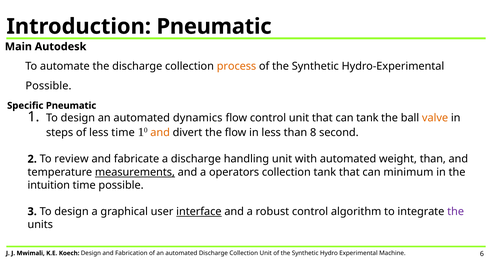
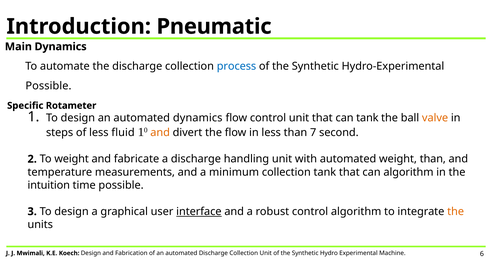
Main Autodesk: Autodesk -> Dynamics
process colour: orange -> blue
Specific Pneumatic: Pneumatic -> Rotameter
less time: time -> fluid
8: 8 -> 7
To review: review -> weight
measurements underline: present -> none
operators: operators -> minimum
can minimum: minimum -> algorithm
the at (456, 211) colour: purple -> orange
